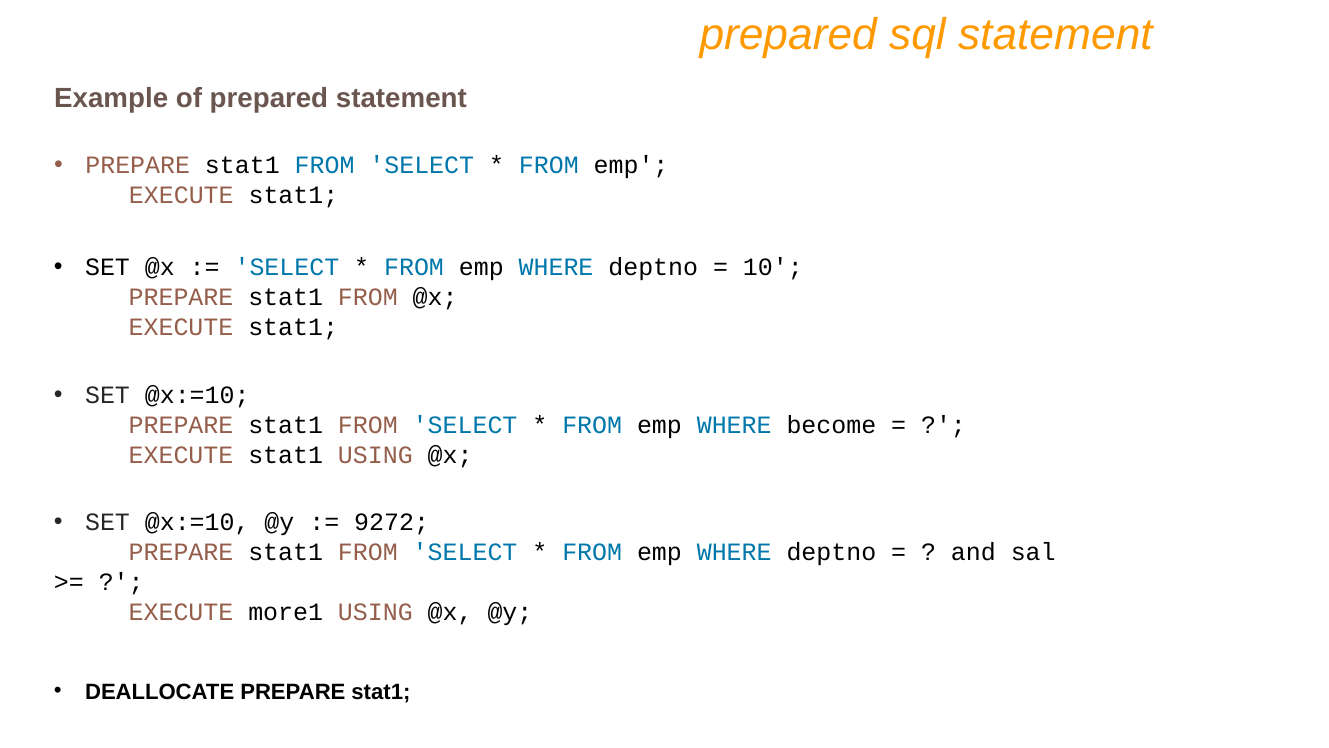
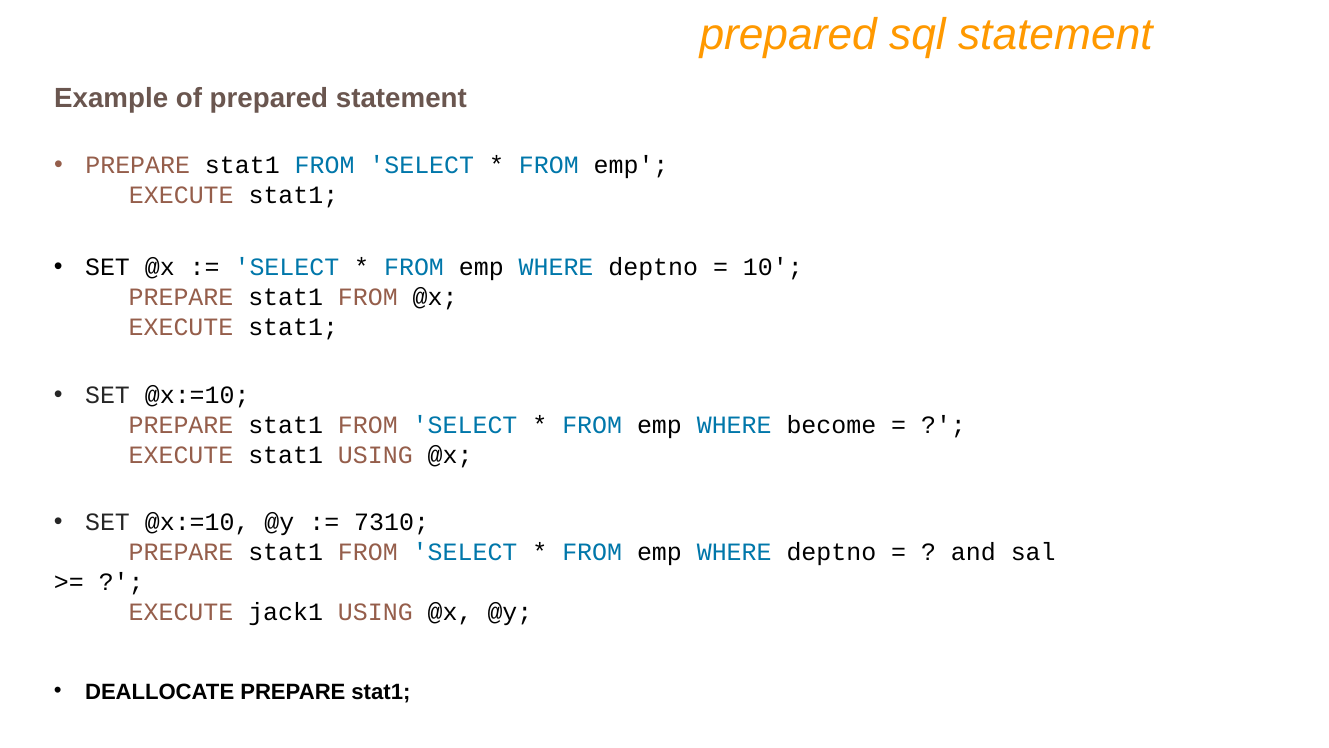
9272: 9272 -> 7310
more1: more1 -> jack1
